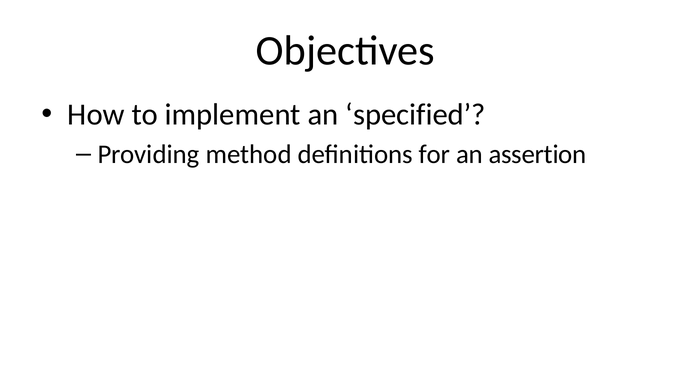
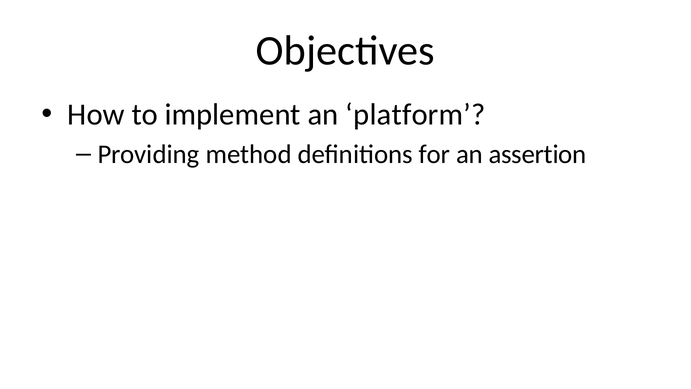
specified: specified -> platform
